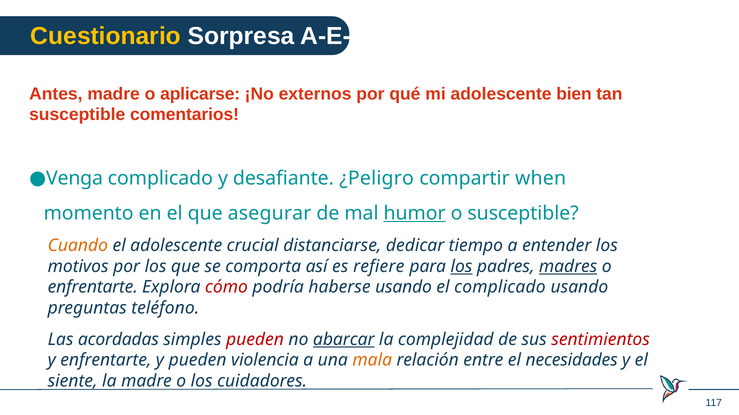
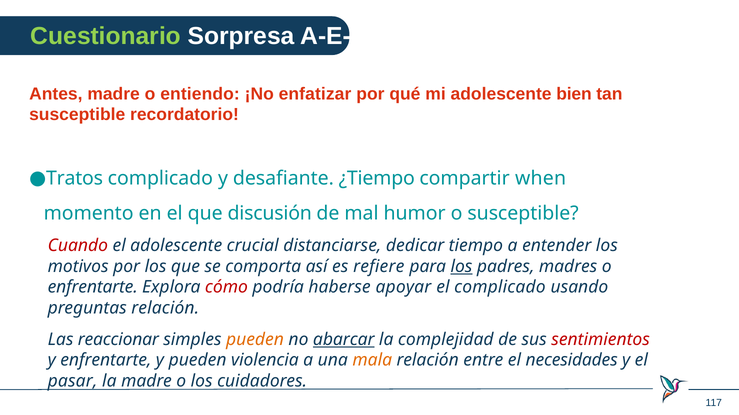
Cuestionario colour: yellow -> light green
aplicarse: aplicarse -> entiendo
externos: externos -> enfatizar
comentarios: comentarios -> recordatorio
Venga: Venga -> Tratos
¿Peligro: ¿Peligro -> ¿Tiempo
asegurar: asegurar -> discusión
humor underline: present -> none
Cuando colour: orange -> red
madres underline: present -> none
haberse usando: usando -> apoyar
preguntas teléfono: teléfono -> relación
acordadas: acordadas -> reaccionar
pueden at (255, 340) colour: red -> orange
siente: siente -> pasar
